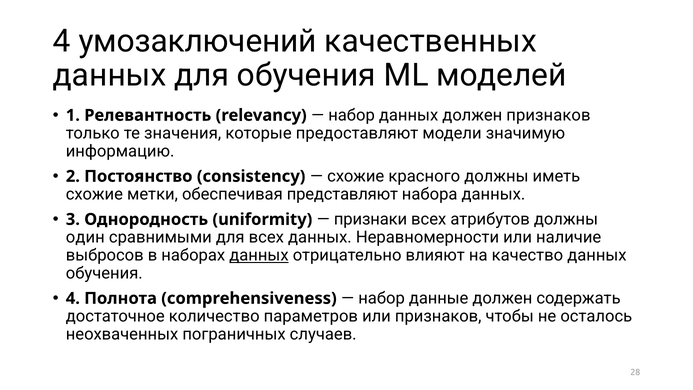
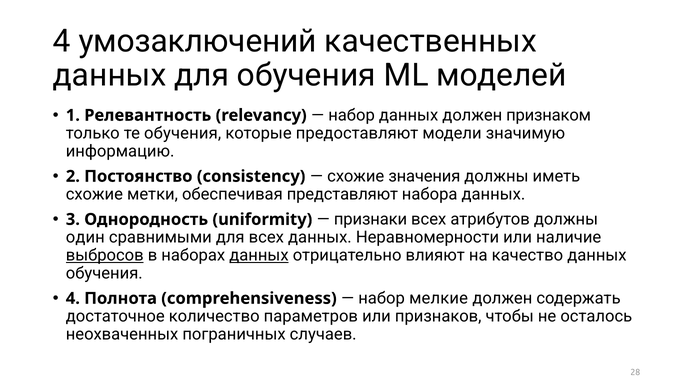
должен признаков: признаков -> признаком
те значения: значения -> обучения
красного: красного -> значения
выбросов underline: none -> present
данные: данные -> мелкие
